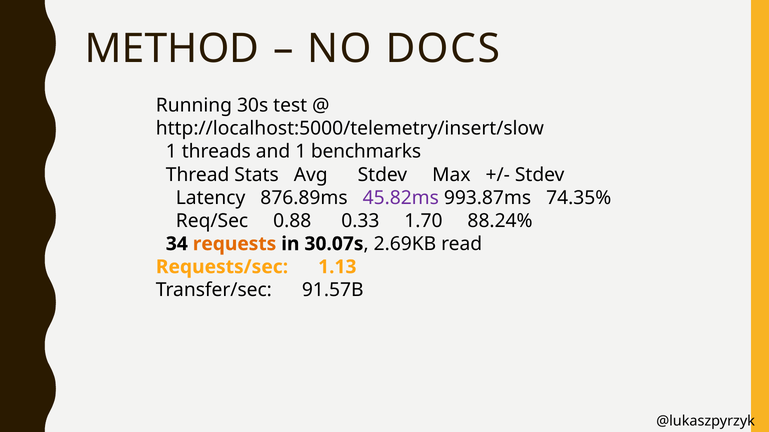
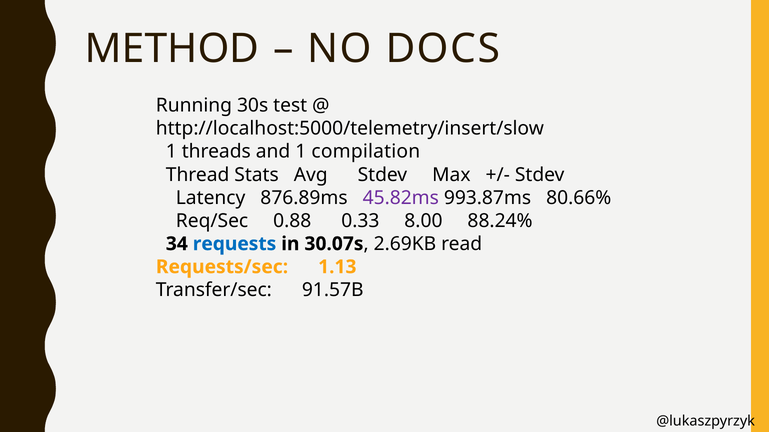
benchmarks: benchmarks -> compilation
74.35%: 74.35% -> 80.66%
1.70: 1.70 -> 8.00
requests colour: orange -> blue
